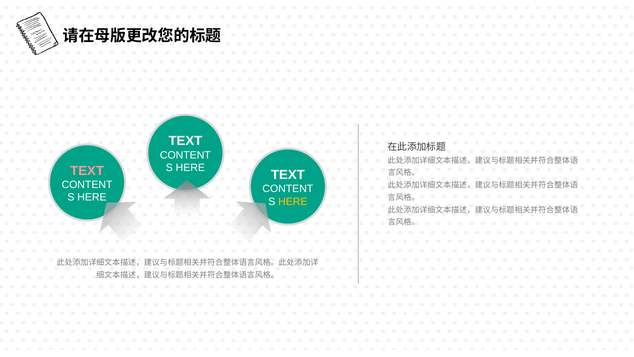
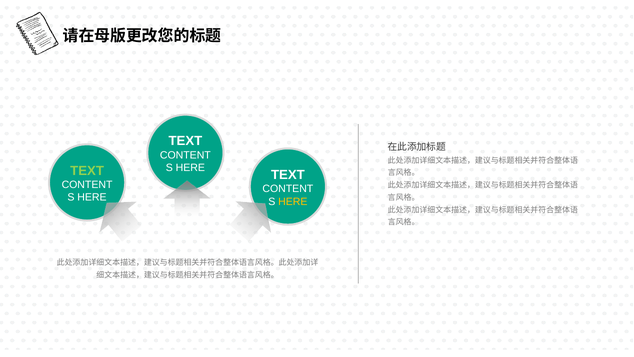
TEXT at (87, 170) colour: pink -> light green
